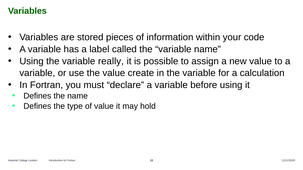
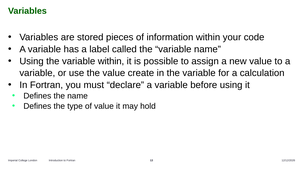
variable really: really -> within
